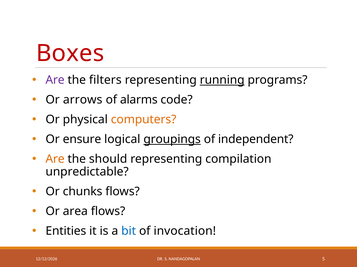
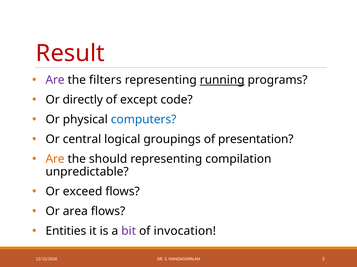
Boxes: Boxes -> Result
arrows: arrows -> directly
alarms: alarms -> except
computers colour: orange -> blue
ensure: ensure -> central
groupings underline: present -> none
independent: independent -> presentation
chunks: chunks -> exceed
bit colour: blue -> purple
